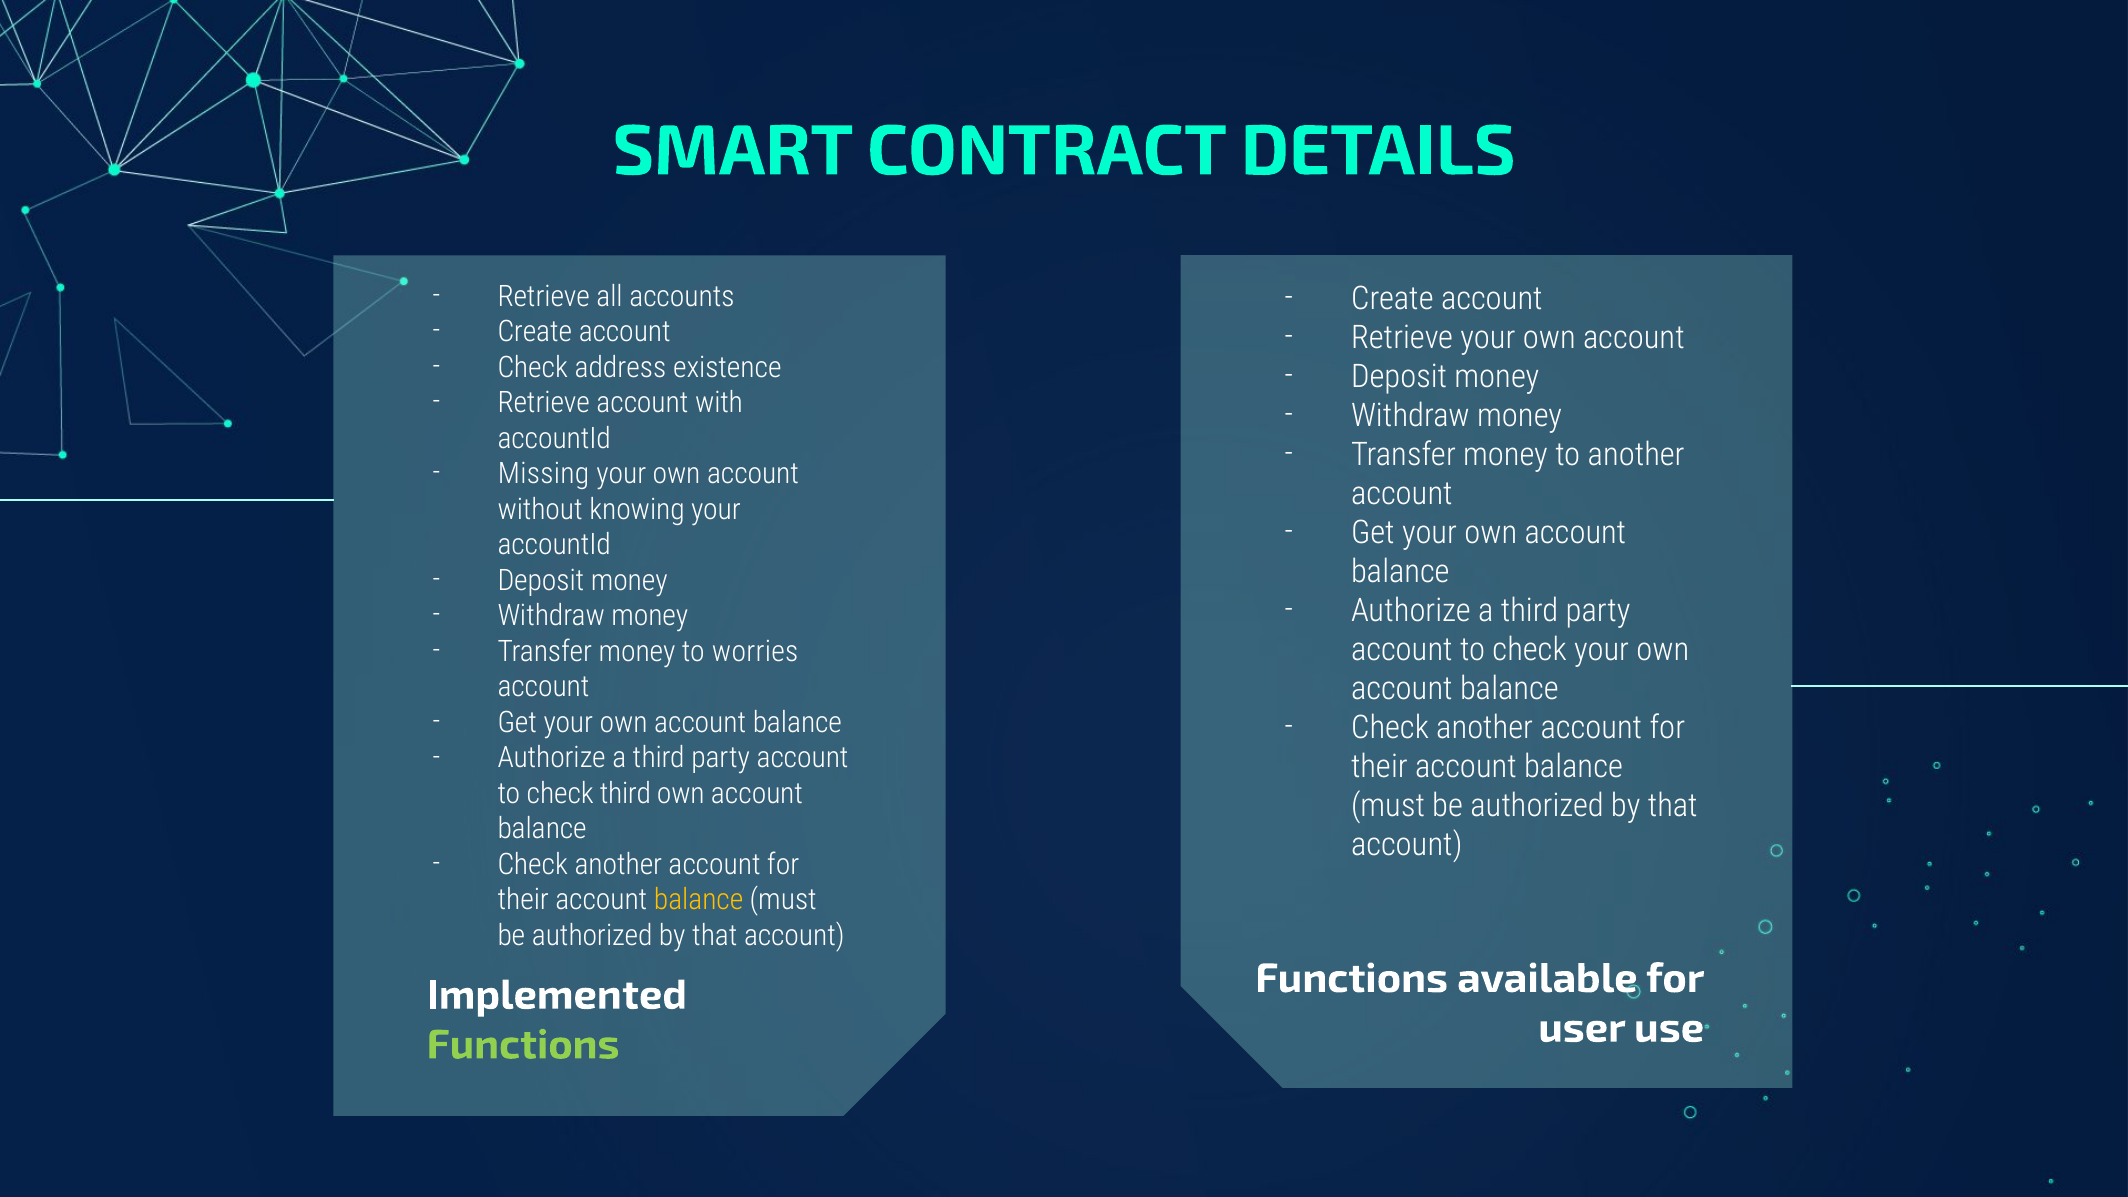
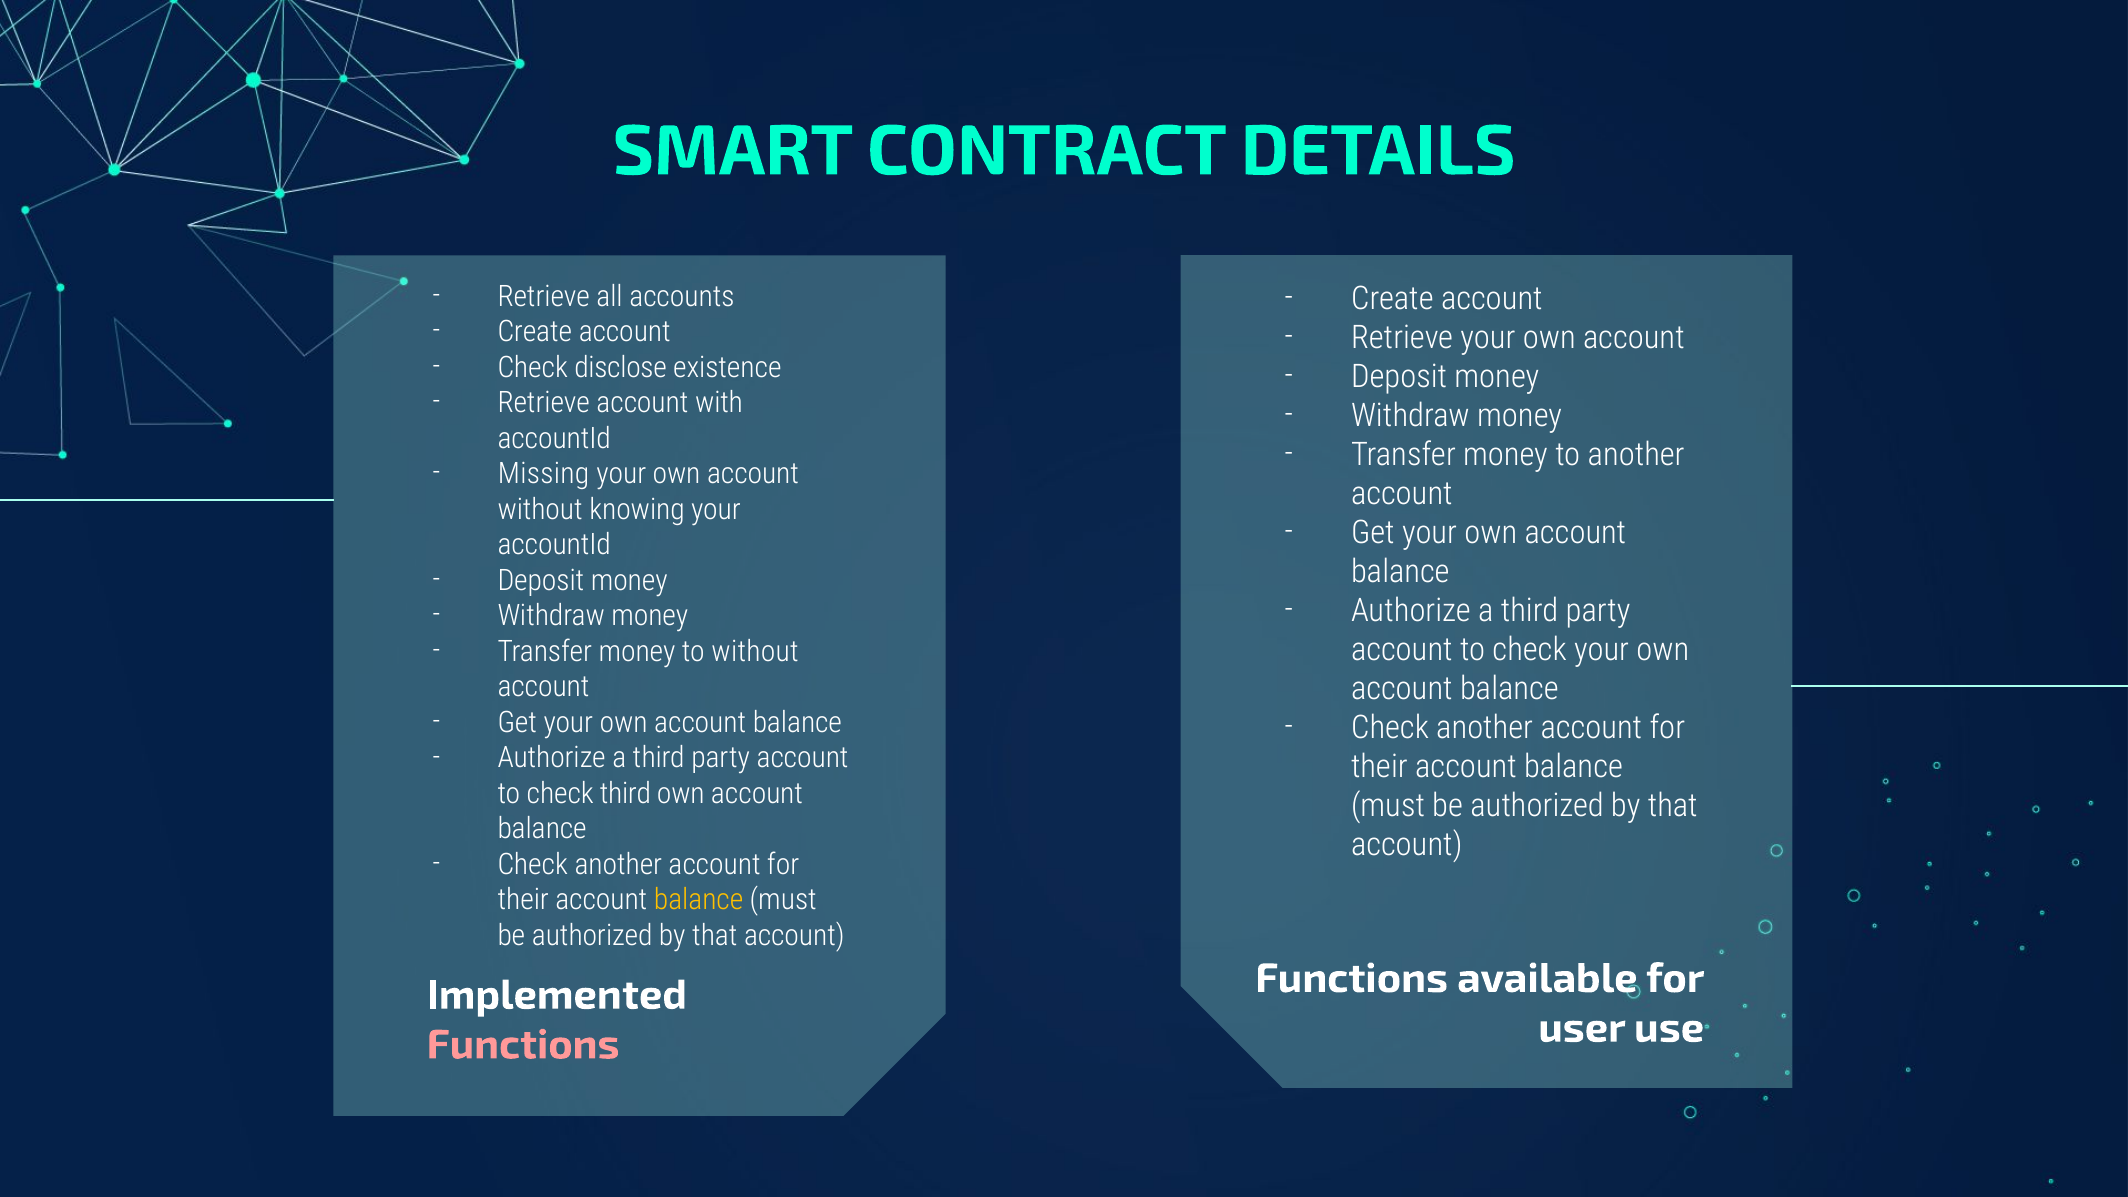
address: address -> disclose
to worries: worries -> without
Functions at (523, 1045) colour: light green -> pink
